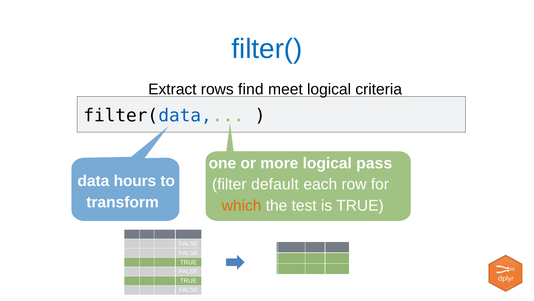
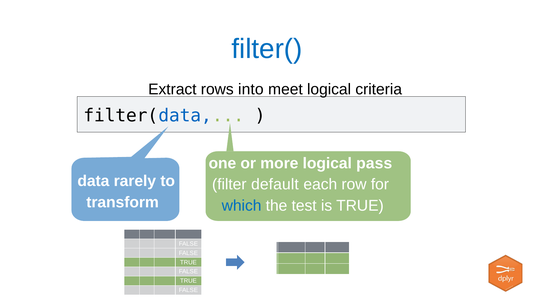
find: find -> into
hours: hours -> rarely
which colour: orange -> blue
